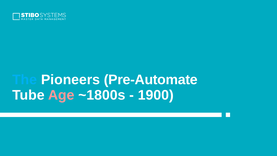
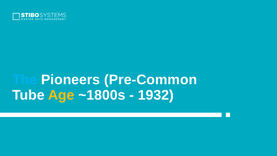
Pre-Automate: Pre-Automate -> Pre-Common
Age colour: pink -> yellow
1900: 1900 -> 1932
